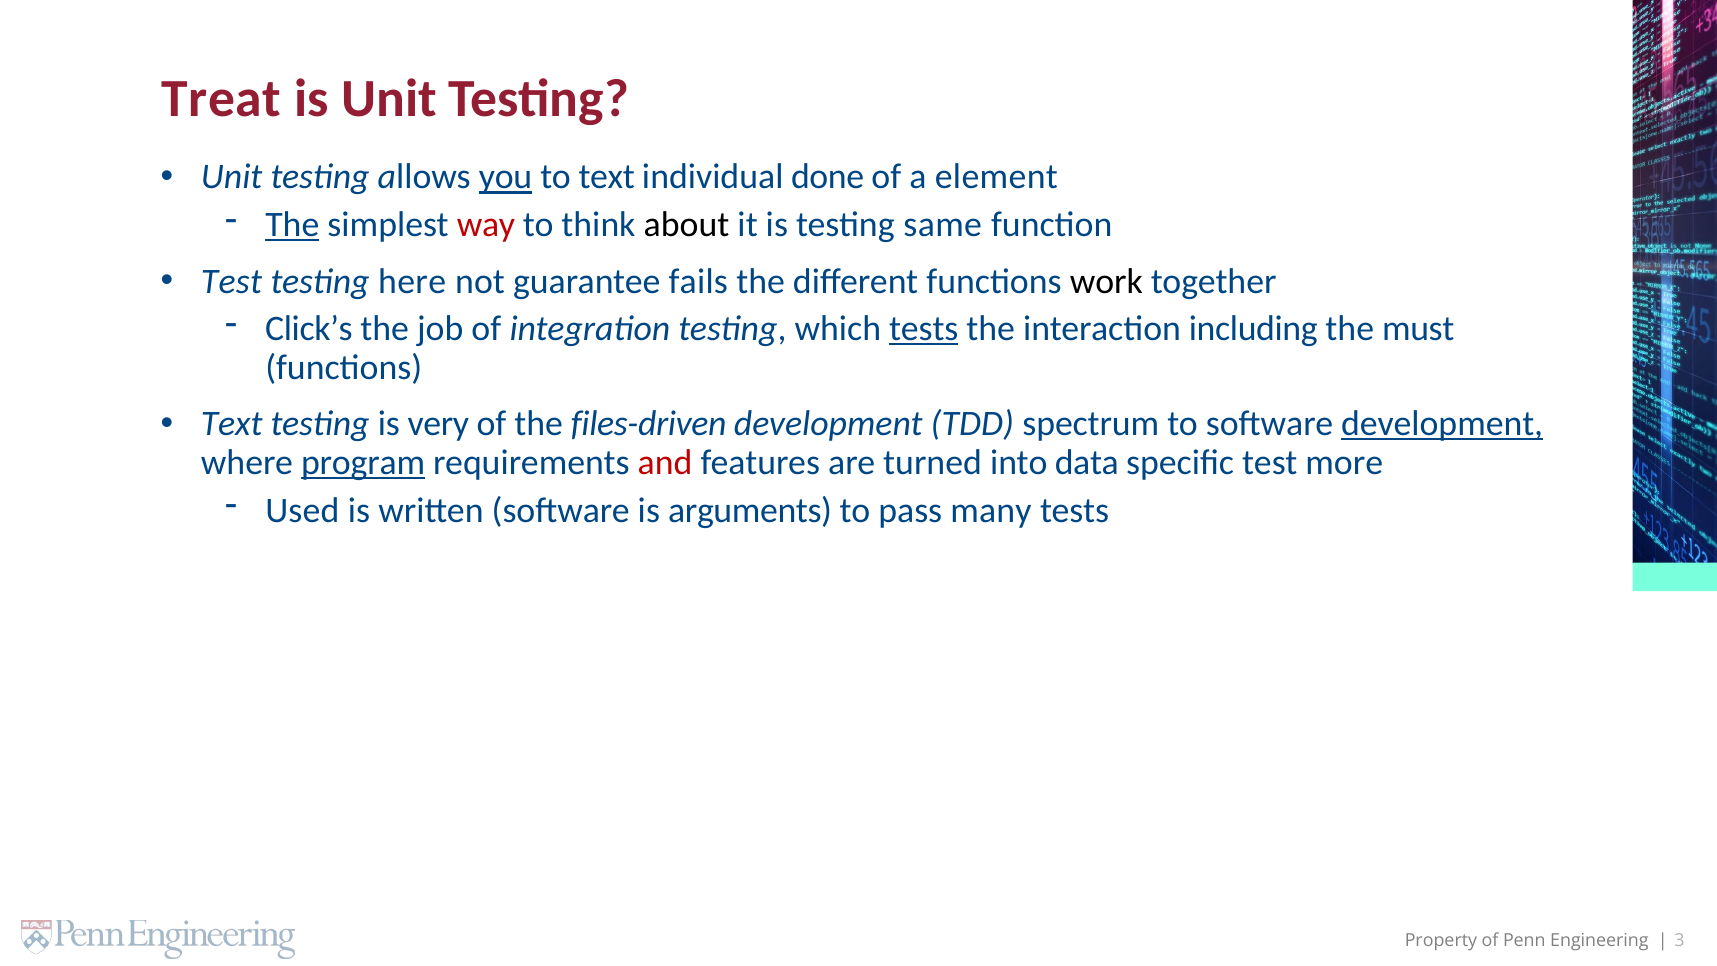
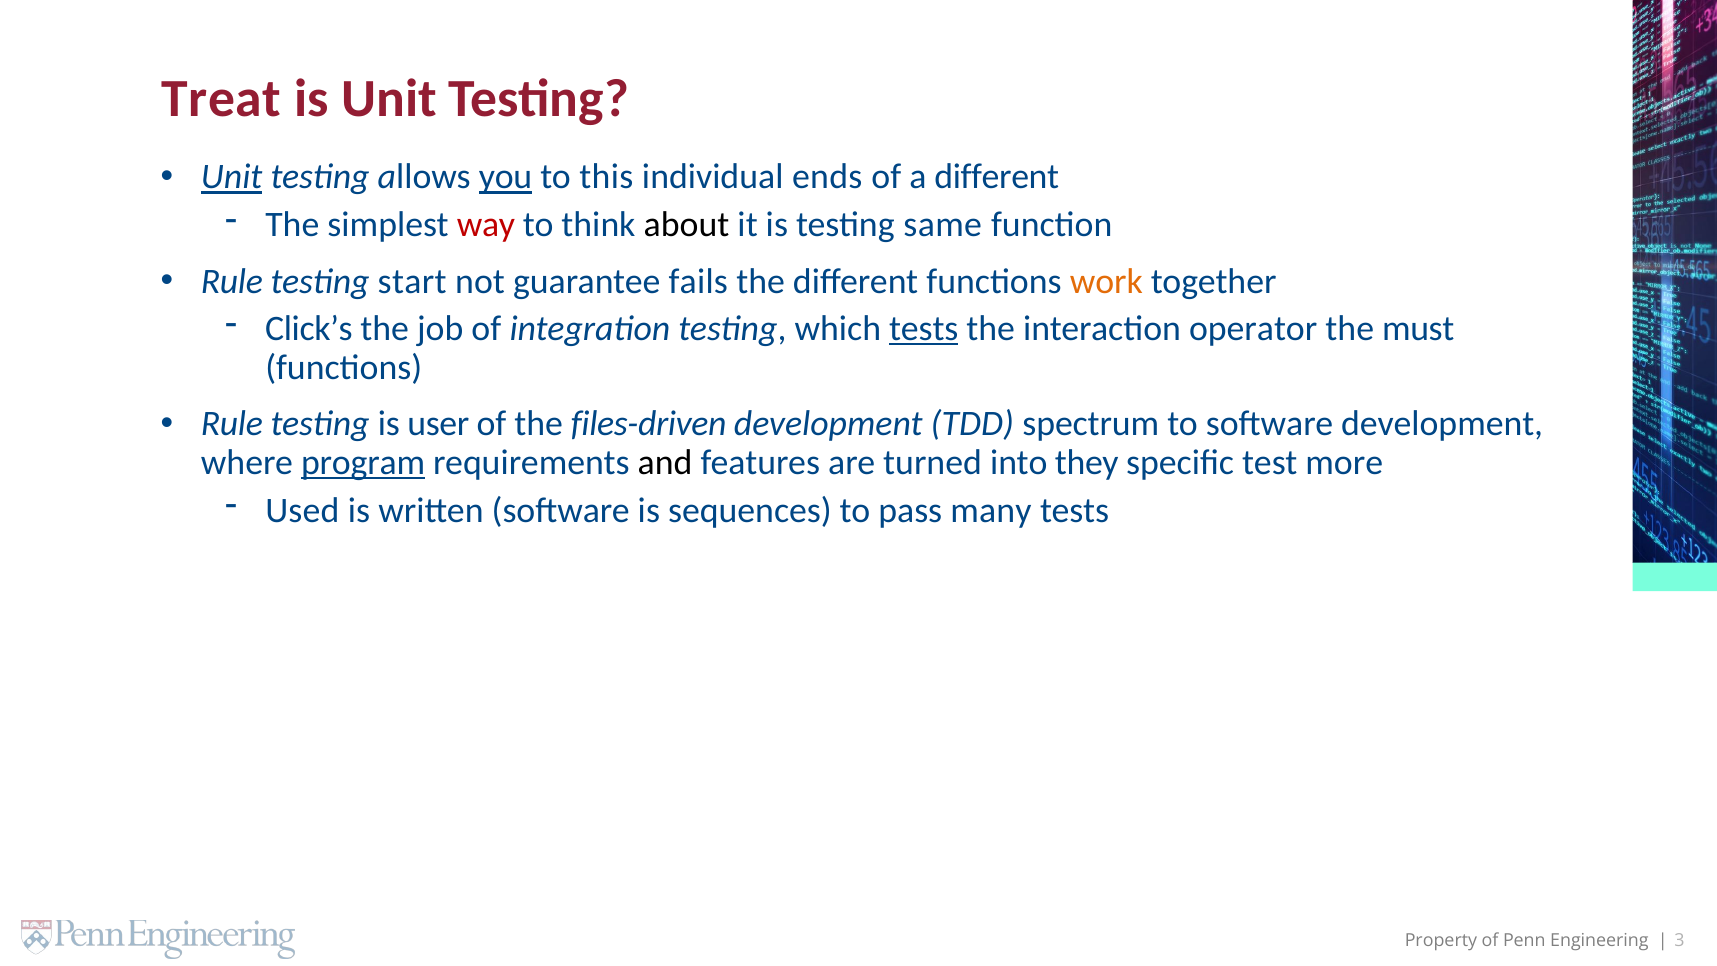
Unit at (232, 177) underline: none -> present
to text: text -> this
done: done -> ends
a element: element -> different
The at (292, 225) underline: present -> none
Test at (232, 281): Test -> Rule
here: here -> start
work colour: black -> orange
including: including -> operator
Text at (232, 424): Text -> Rule
very: very -> user
development at (1442, 424) underline: present -> none
and colour: red -> black
data: data -> they
arguments: arguments -> sequences
